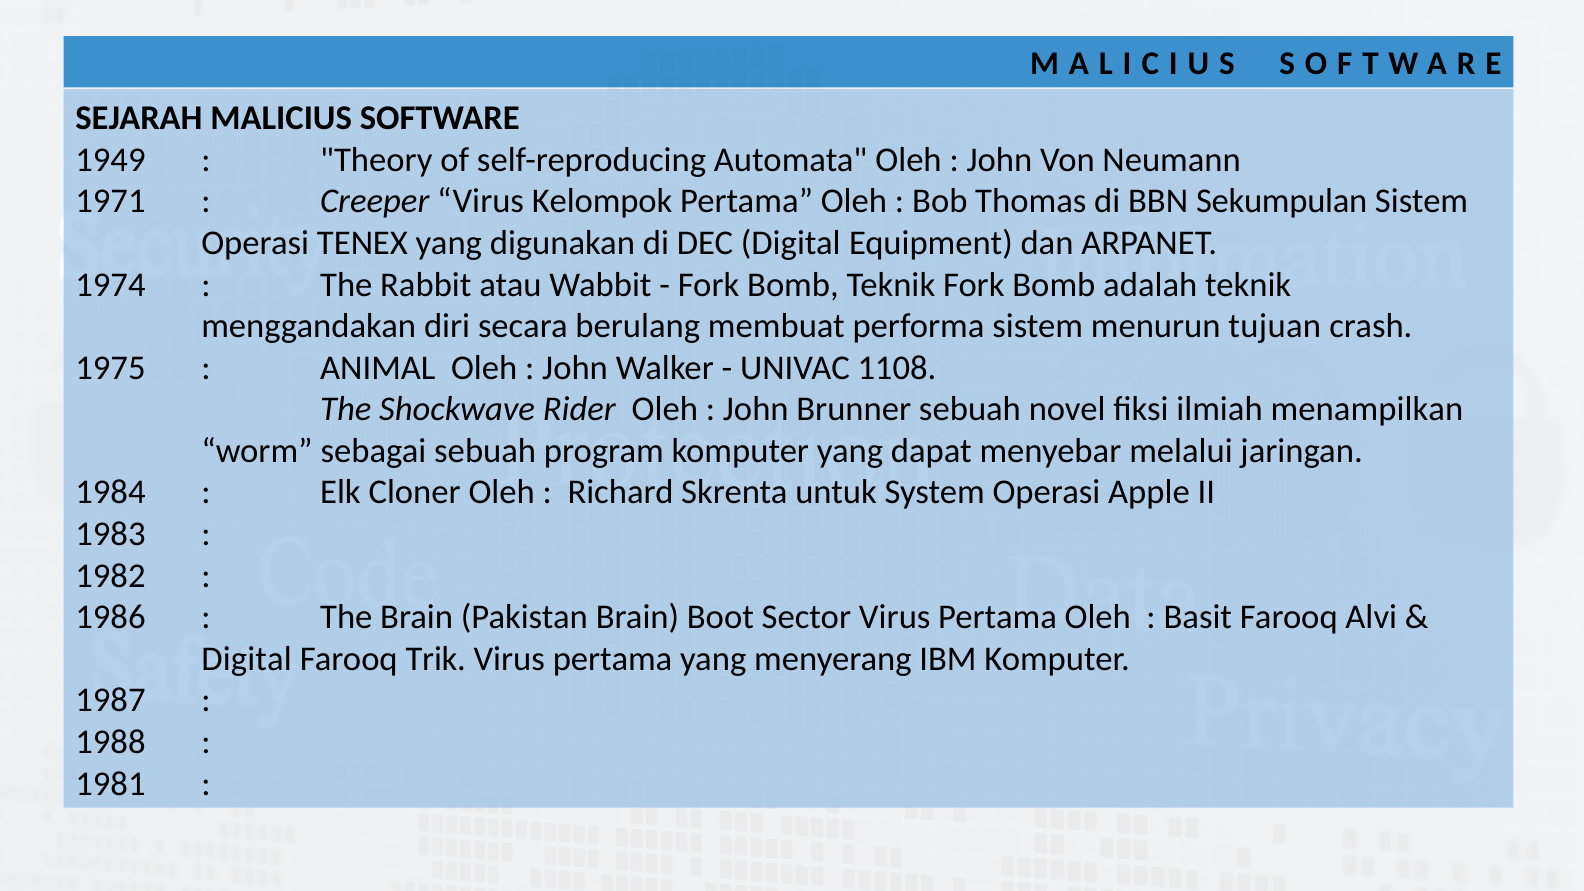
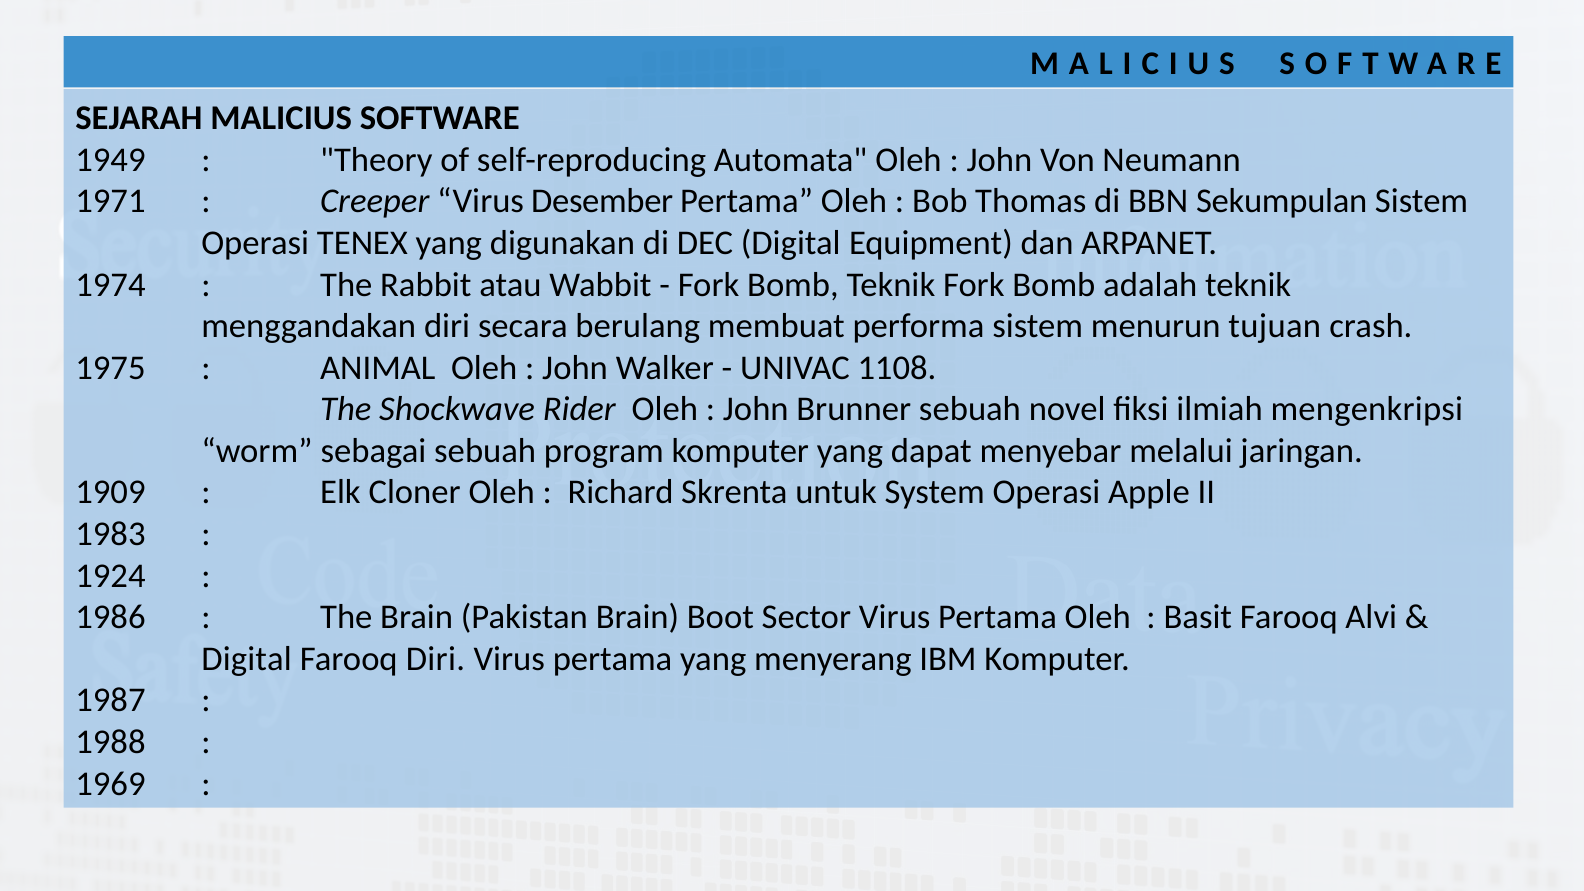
Kelompok: Kelompok -> Desember
menampilkan: menampilkan -> mengenkripsi
1984: 1984 -> 1909
1982: 1982 -> 1924
Farooq Trik: Trik -> Diri
1981: 1981 -> 1969
